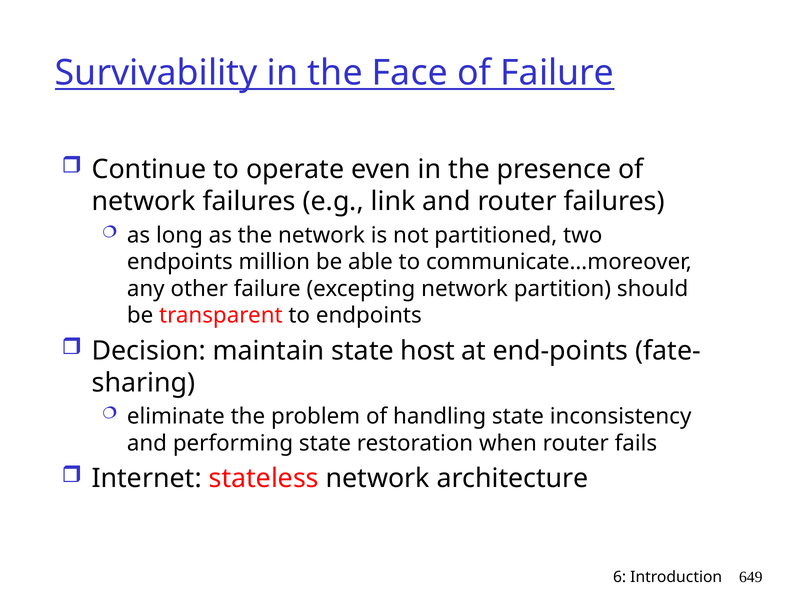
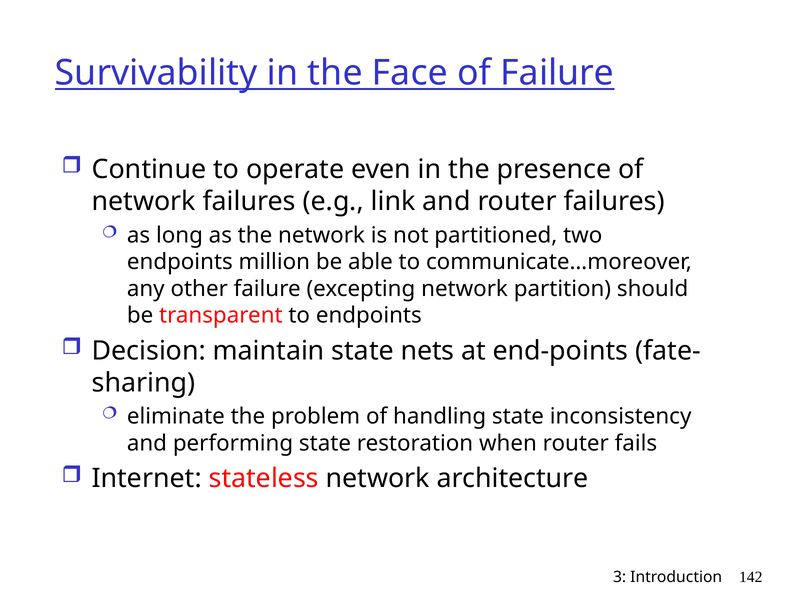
host: host -> nets
6: 6 -> 3
649: 649 -> 142
